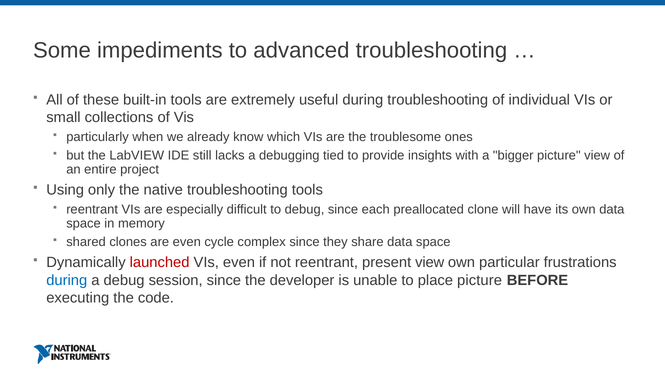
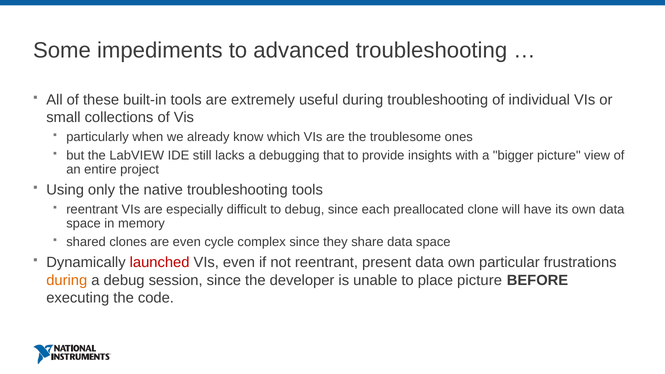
tied: tied -> that
present view: view -> data
during at (67, 280) colour: blue -> orange
